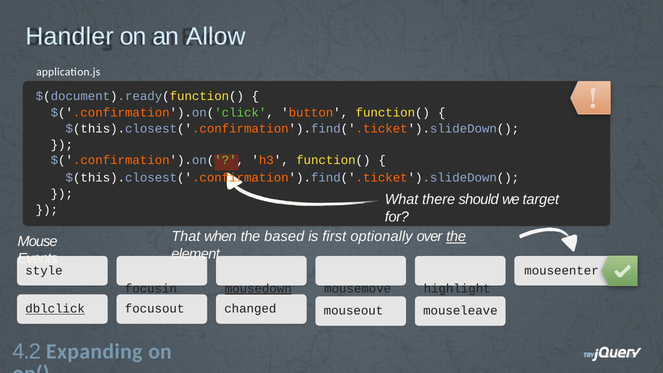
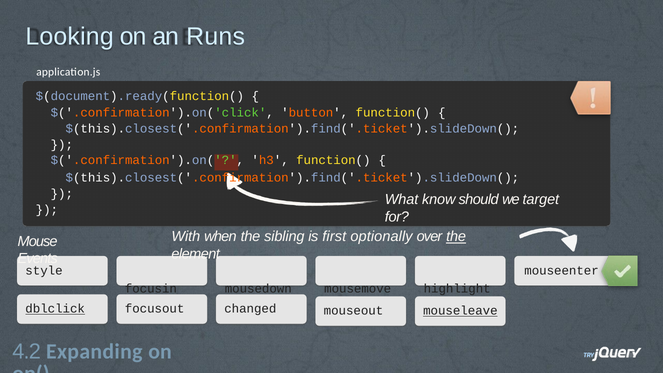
Handler: Handler -> Looking
Allow: Allow -> Runs
there: there -> know
That: That -> With
based: based -> sibling
mousedown underline: present -> none
mouseleave underline: none -> present
